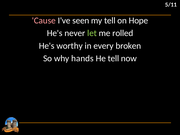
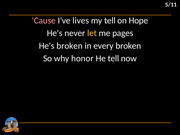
seen: seen -> lives
let colour: light green -> yellow
rolled: rolled -> pages
He's worthy: worthy -> broken
hands: hands -> honor
